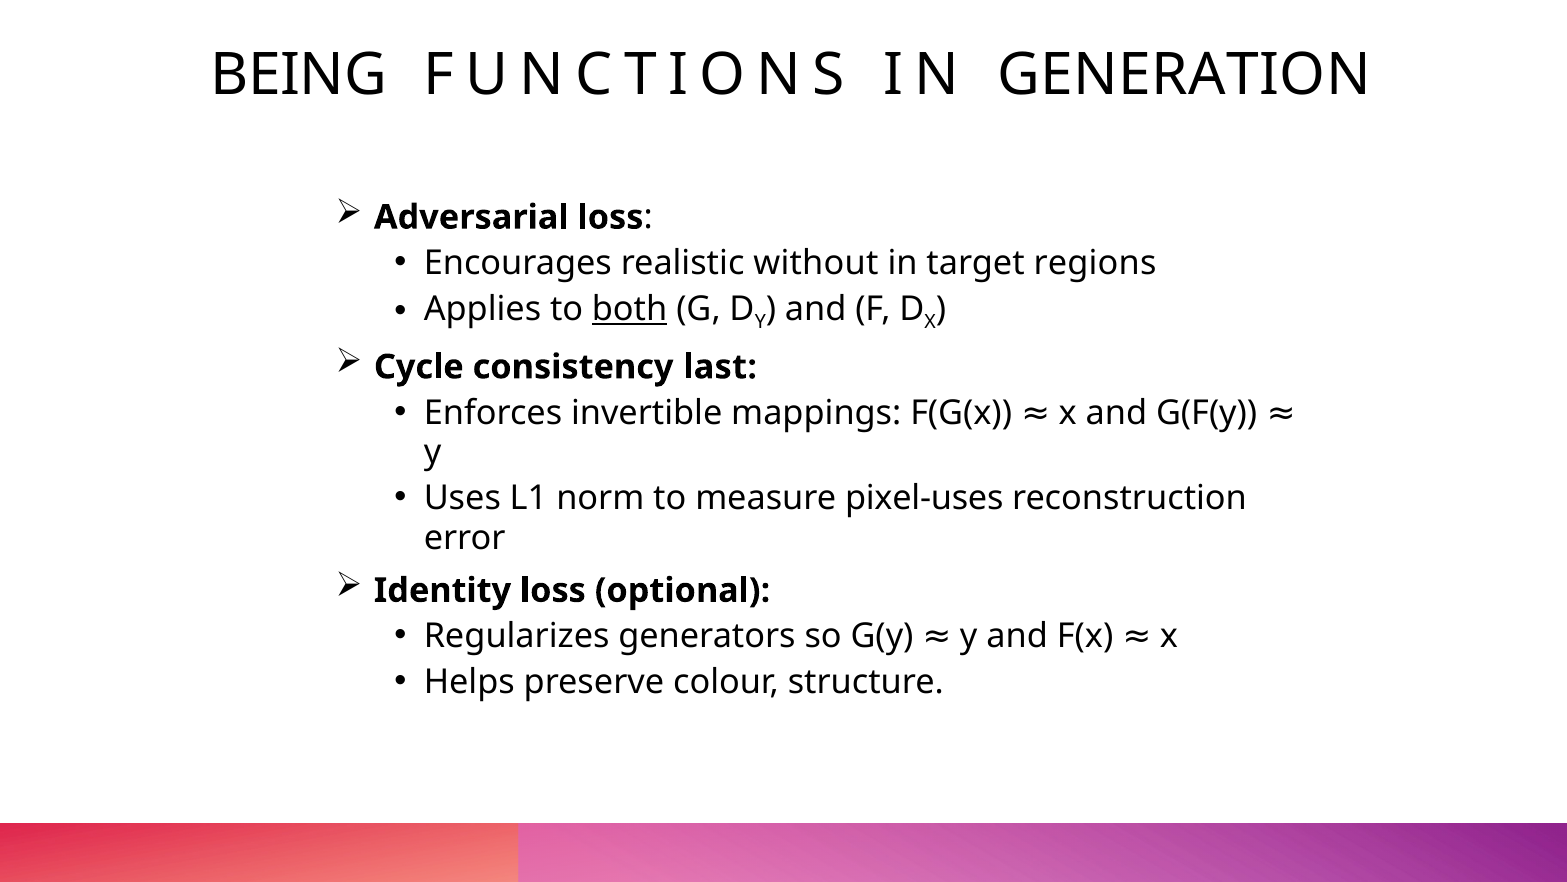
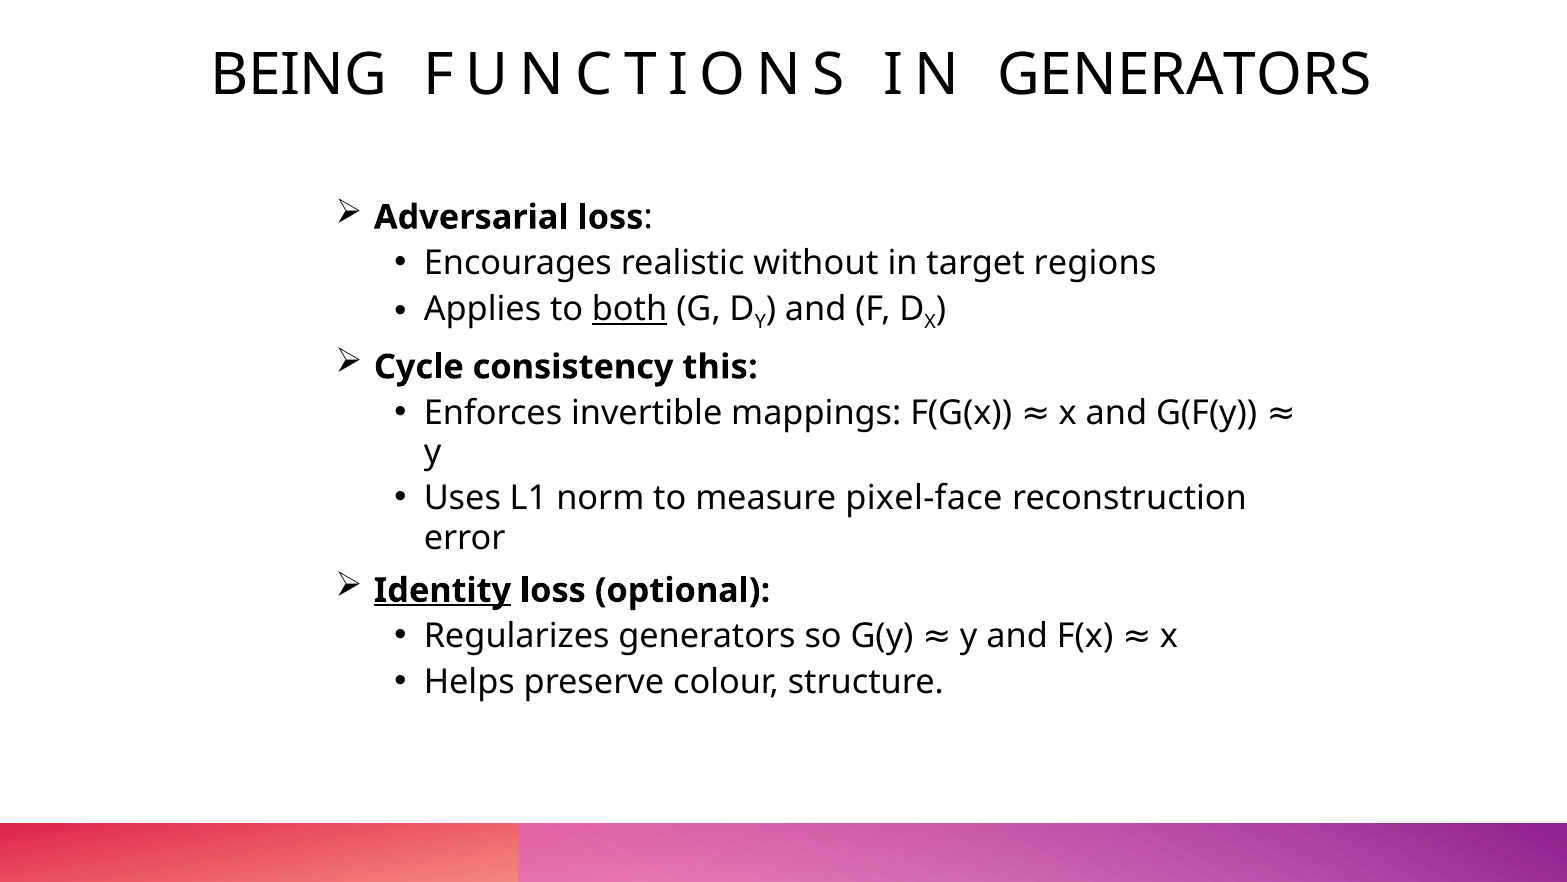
IN GENERATION: GENERATION -> GENERATORS
last: last -> this
pixel-uses: pixel-uses -> pixel-face
Identity underline: none -> present
